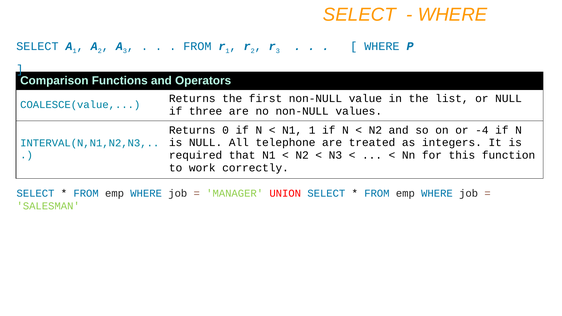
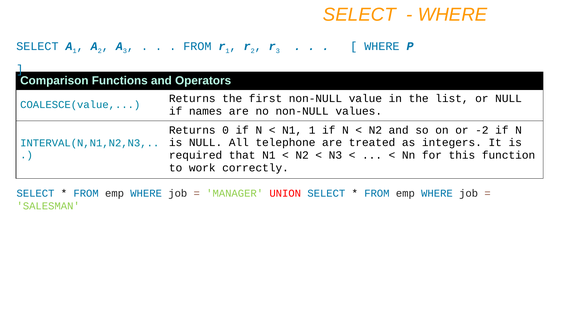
three: three -> names
-4: -4 -> -2
